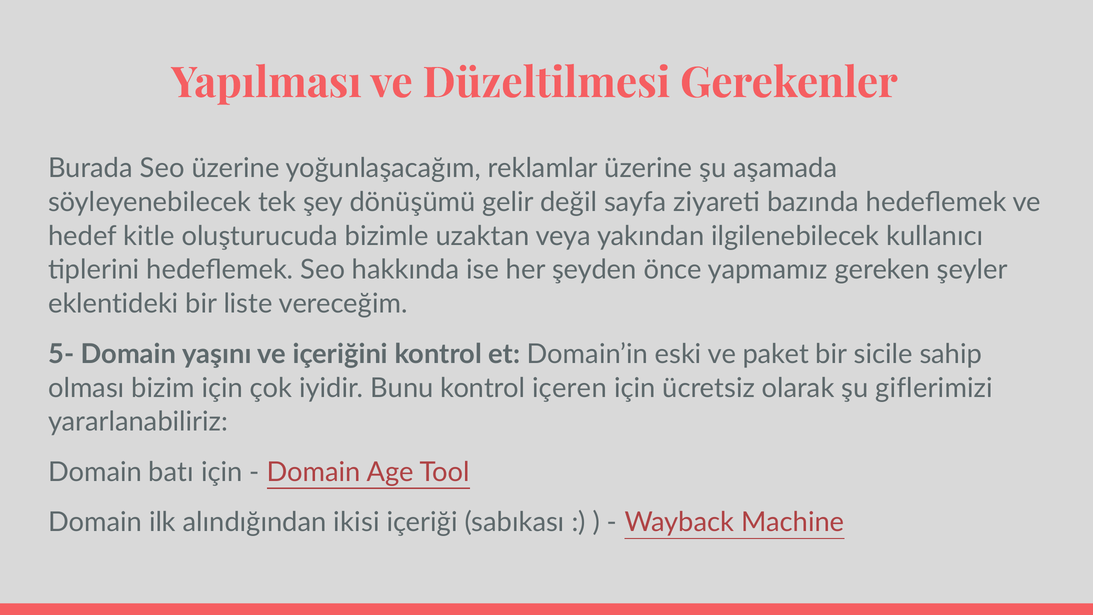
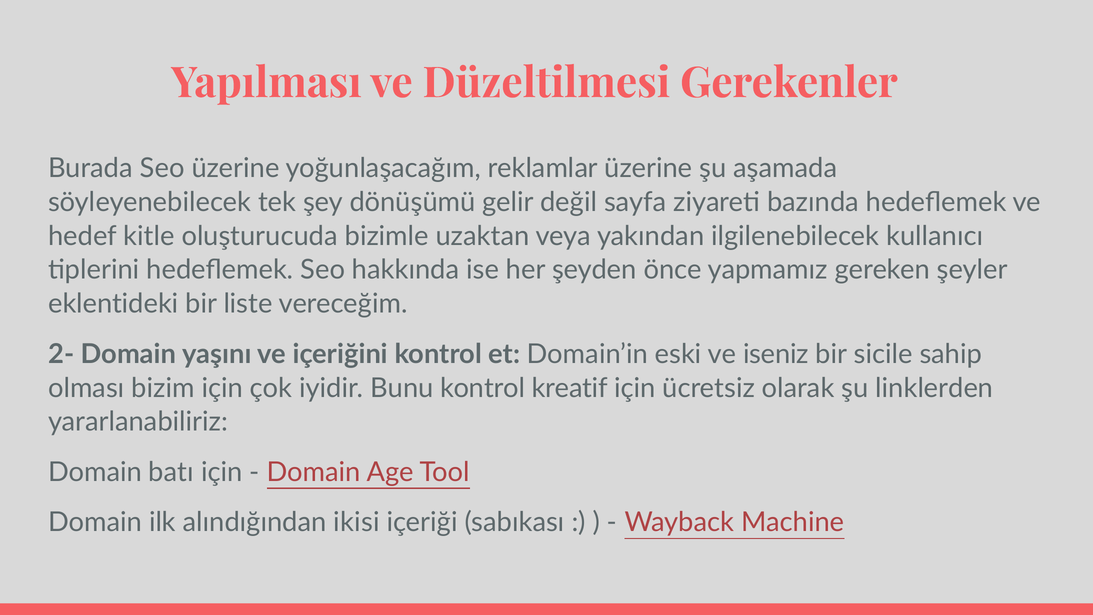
5-: 5- -> 2-
paket: paket -> iseniz
içeren: içeren -> kreatif
giflerimizi: giflerimizi -> linklerden
